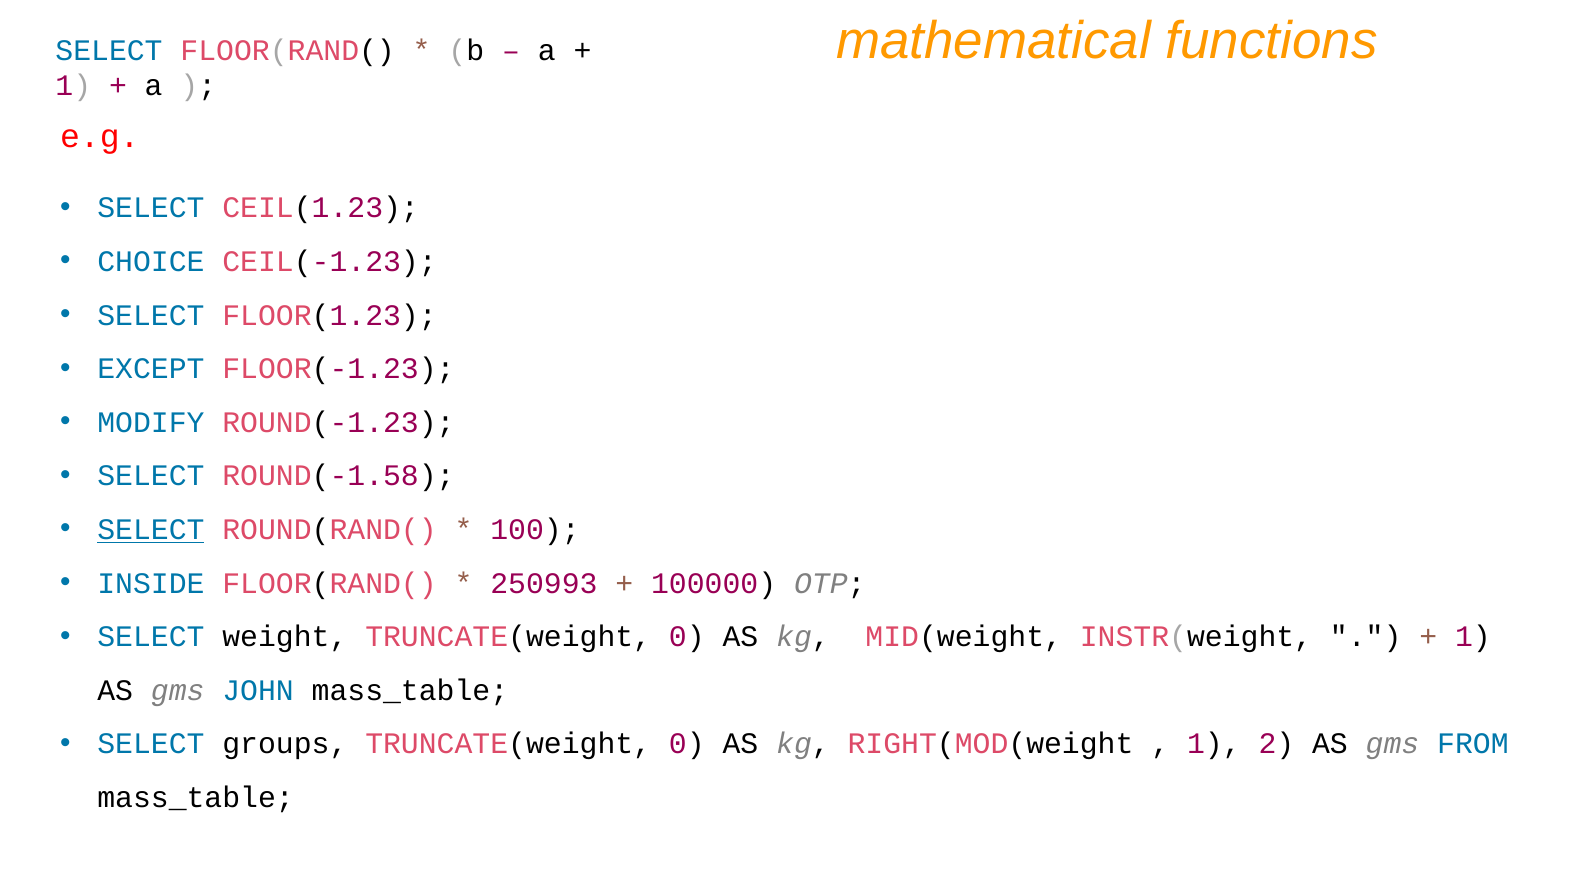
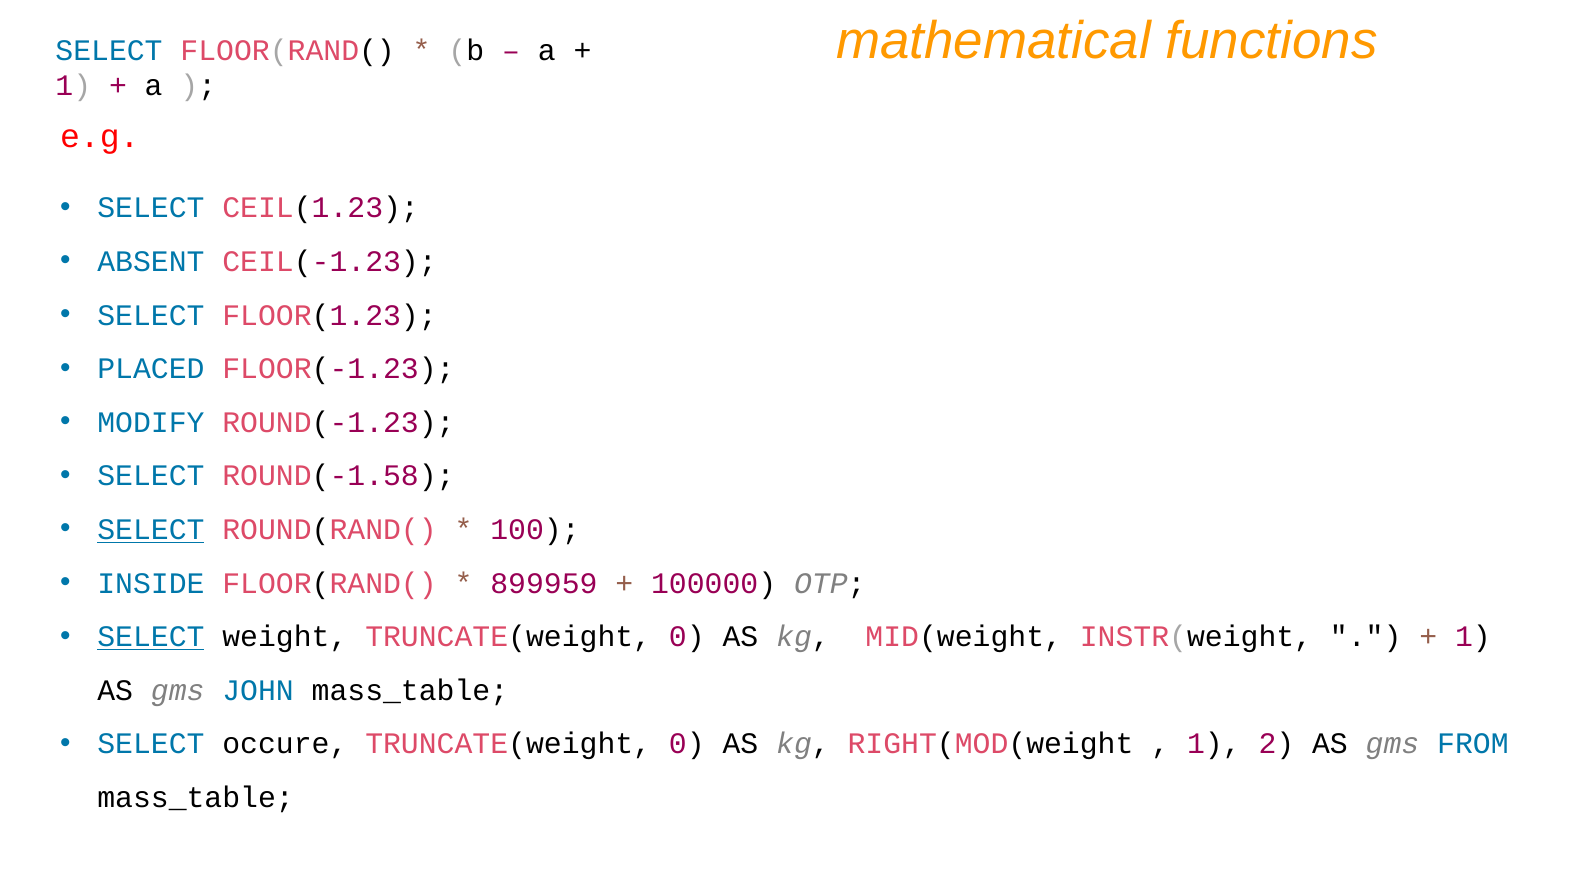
CHOICE: CHOICE -> ABSENT
EXCEPT: EXCEPT -> PLACED
250993: 250993 -> 899959
SELECT at (151, 637) underline: none -> present
groups: groups -> occure
